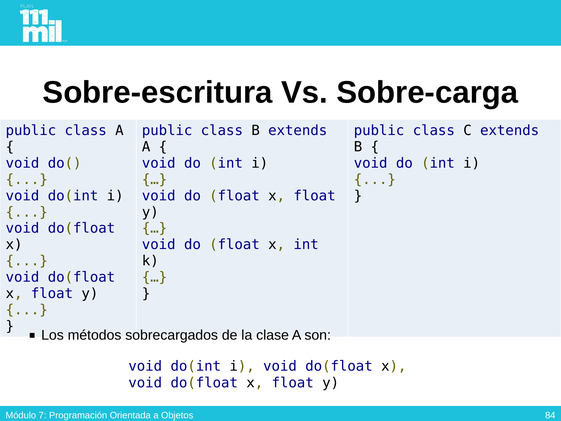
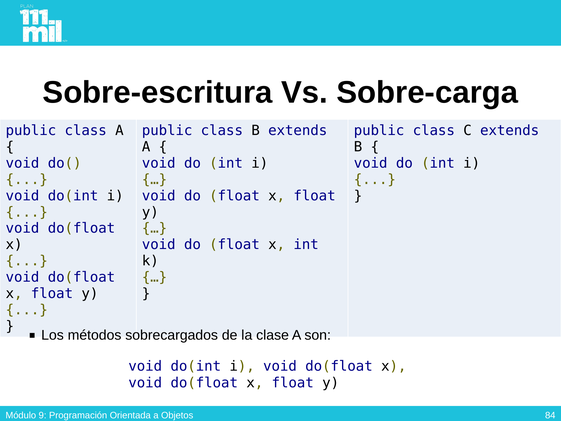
7: 7 -> 9
